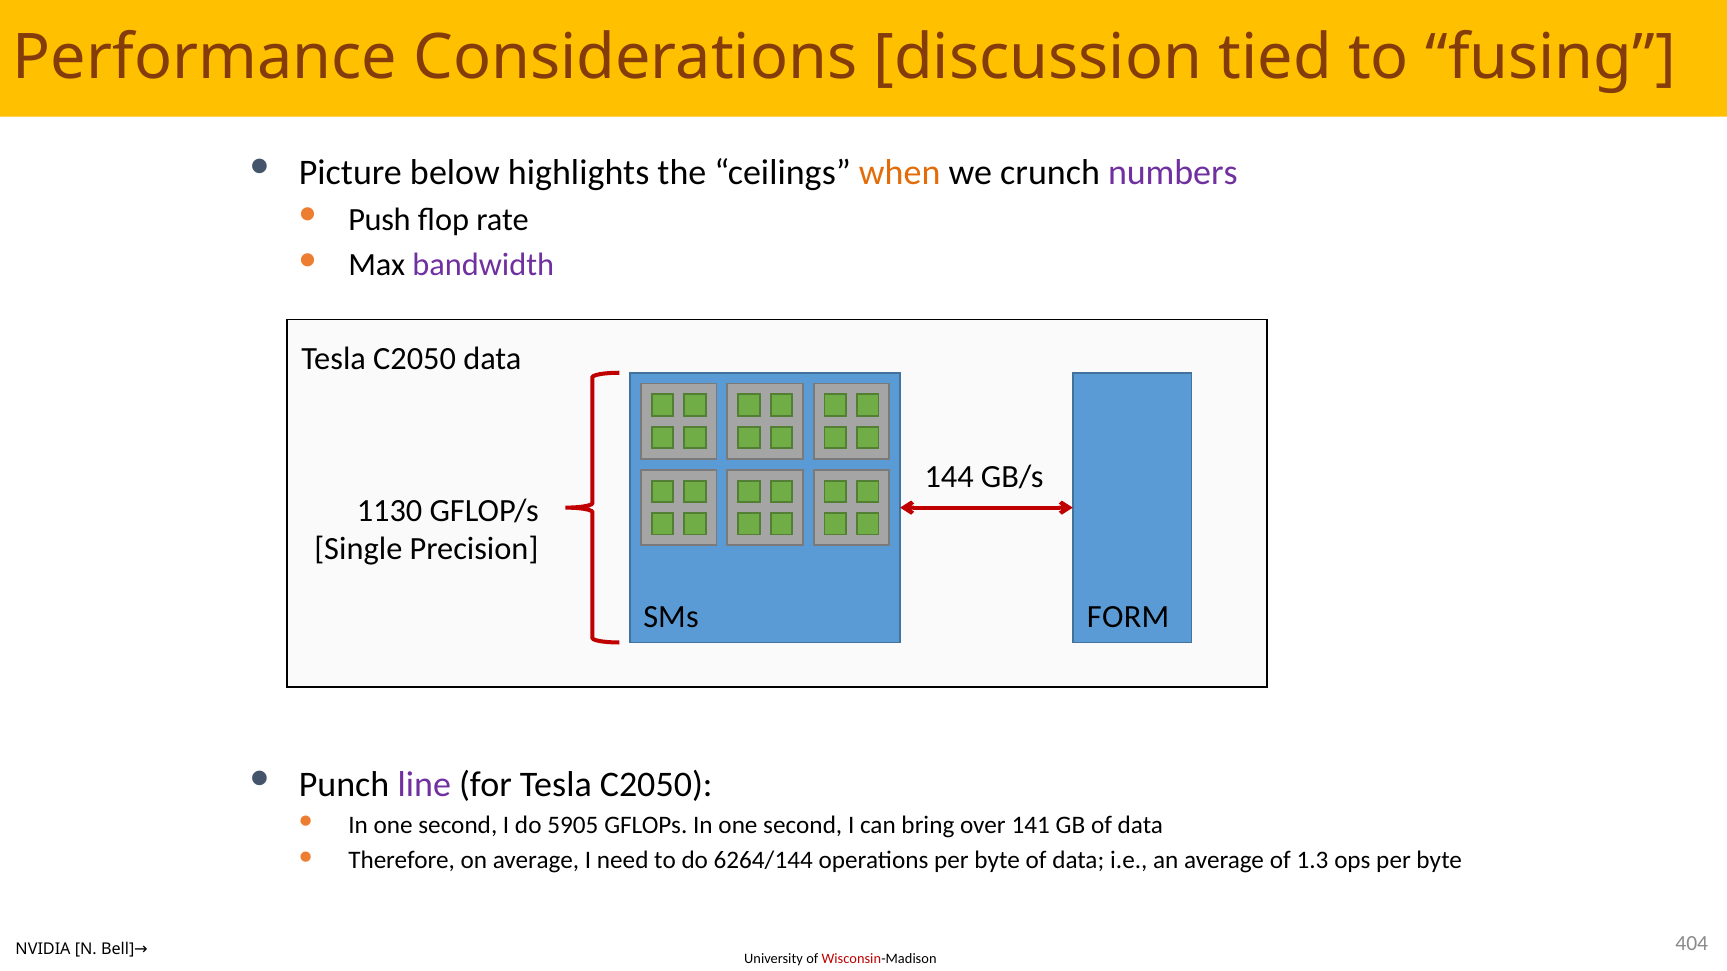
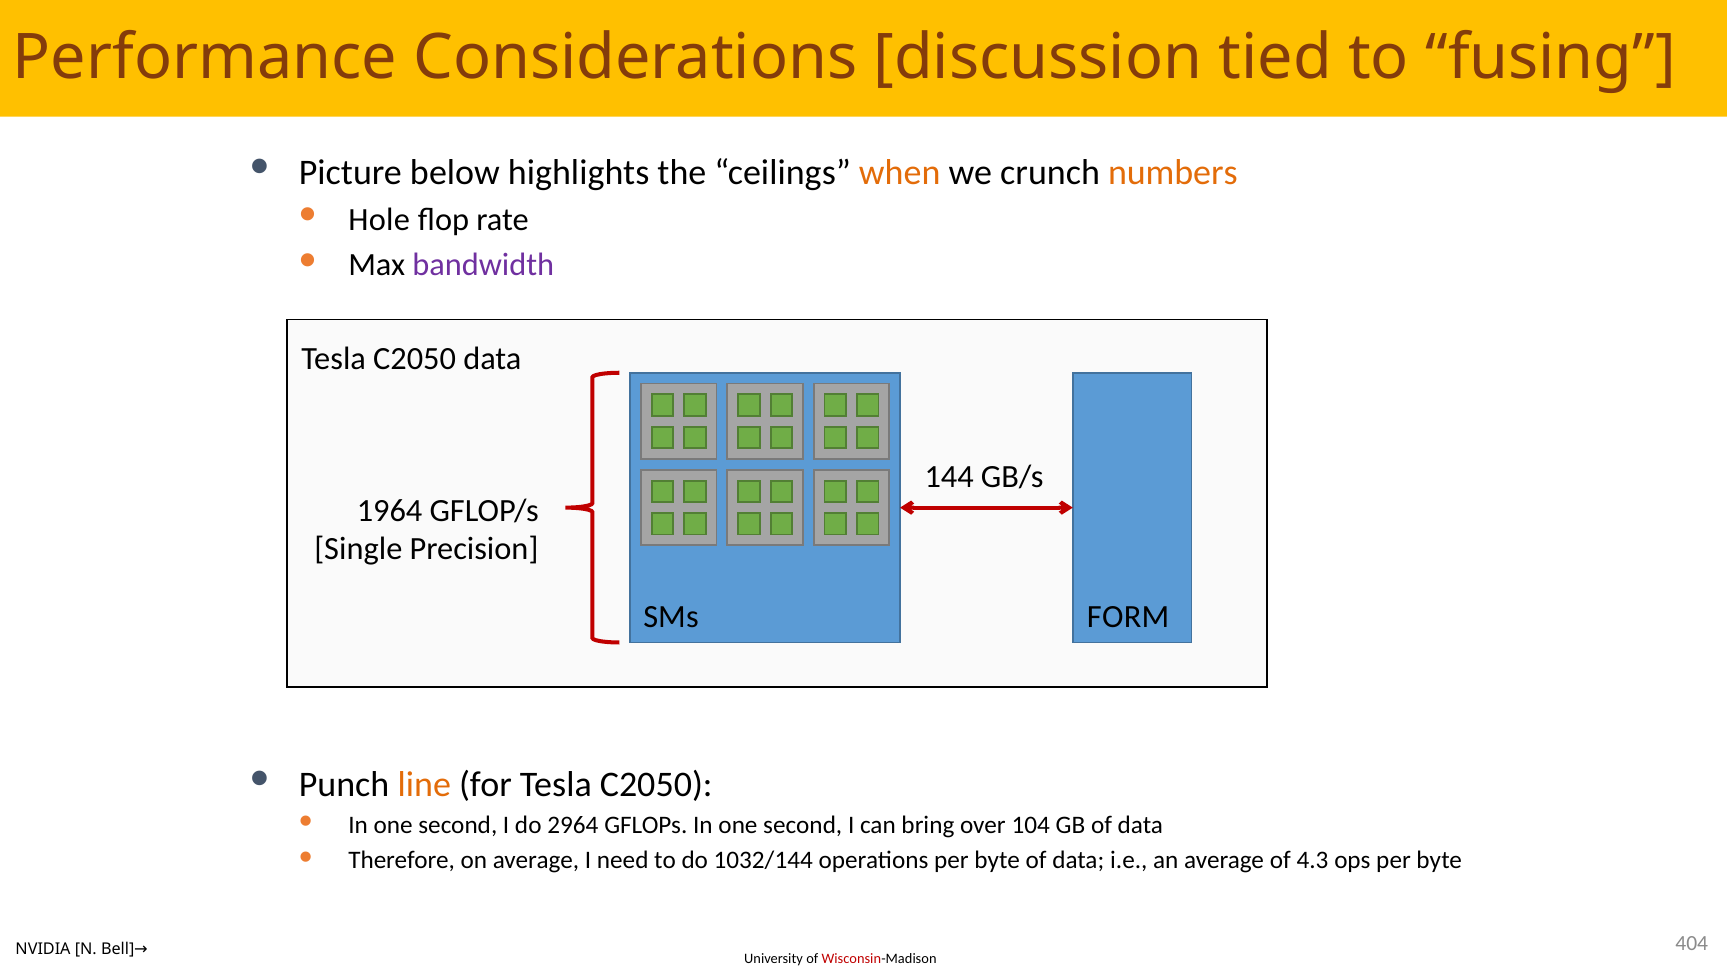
numbers colour: purple -> orange
Push: Push -> Hole
1130: 1130 -> 1964
line colour: purple -> orange
5905: 5905 -> 2964
141: 141 -> 104
6264/144: 6264/144 -> 1032/144
1.3: 1.3 -> 4.3
